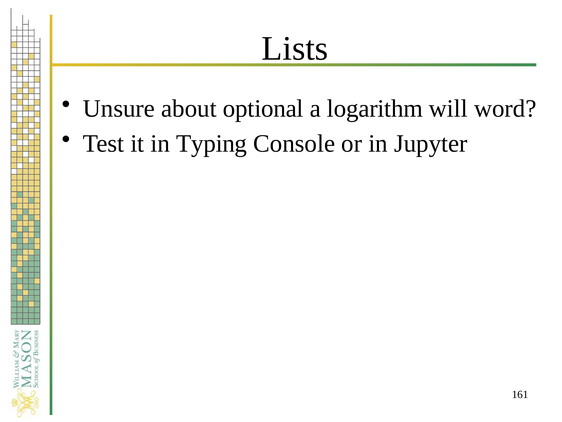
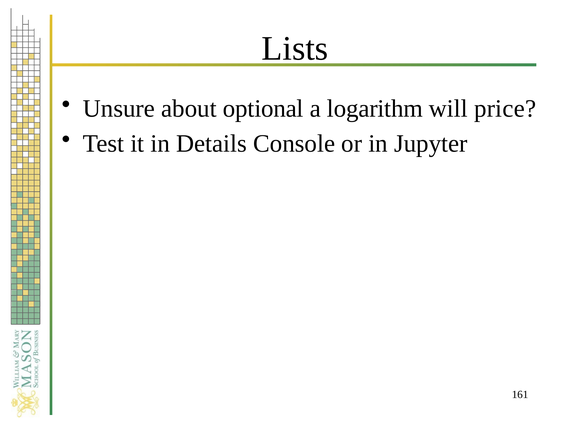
word: word -> price
Typing: Typing -> Details
